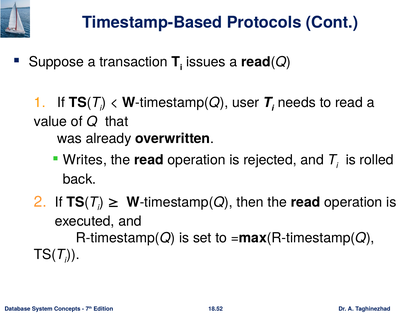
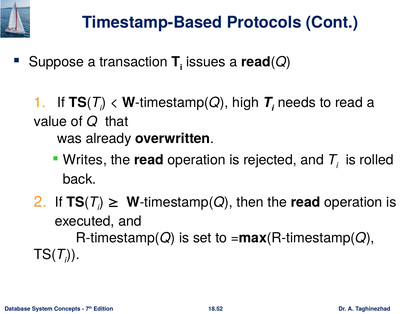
user: user -> high
